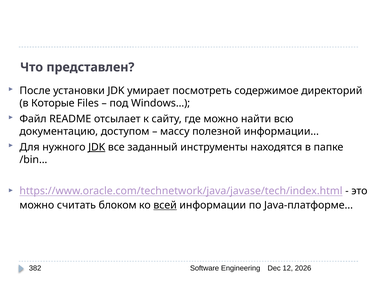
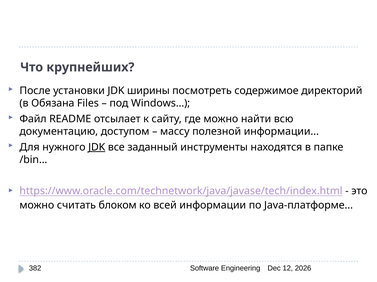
представлен: представлен -> крупнейших
умирает: умирает -> ширины
Которые: Которые -> Обязана
всей underline: present -> none
